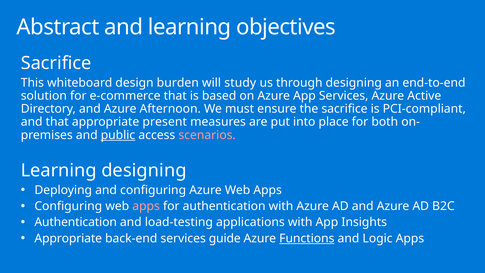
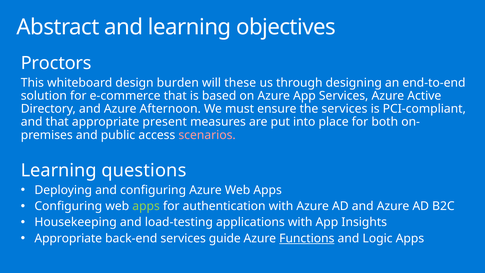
Sacrifice at (56, 63): Sacrifice -> Proctors
study: study -> these
the sacrifice: sacrifice -> services
public underline: present -> none
Learning designing: designing -> questions
apps at (146, 206) colour: pink -> light green
Authentication at (76, 222): Authentication -> Housekeeping
